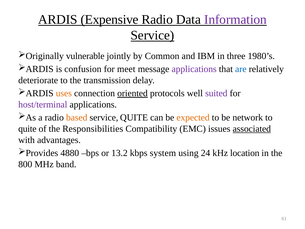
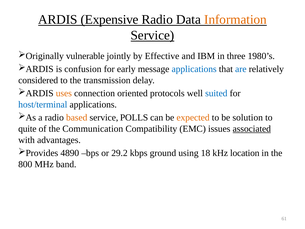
Information colour: purple -> orange
Common: Common -> Effective
meet: meet -> early
applications at (194, 69) colour: purple -> blue
deteriorate: deteriorate -> considered
oriented underline: present -> none
suited colour: purple -> blue
host/terminal colour: purple -> blue
service QUITE: QUITE -> POLLS
network: network -> solution
Responsibilities: Responsibilities -> Communication
4880: 4880 -> 4890
13.2: 13.2 -> 29.2
system: system -> ground
24: 24 -> 18
